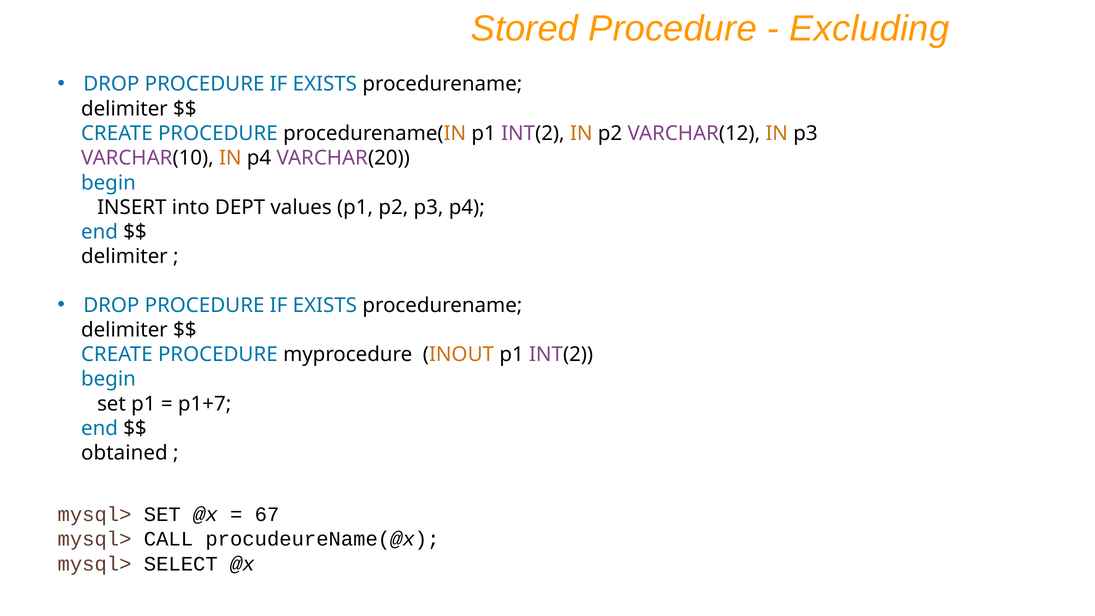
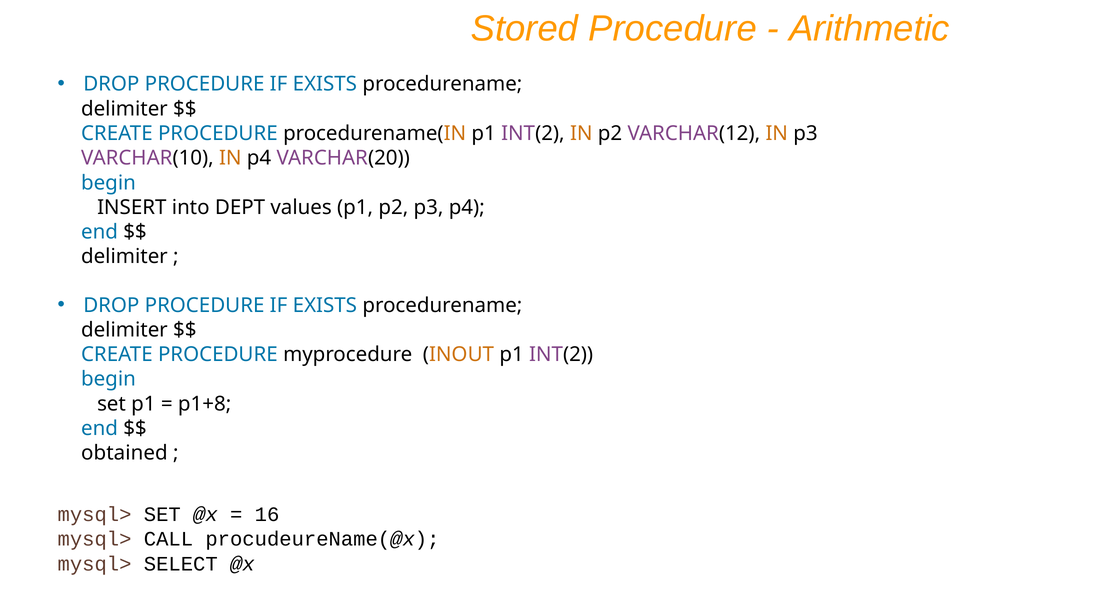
Excluding: Excluding -> Arithmetic
p1+7: p1+7 -> p1+8
67: 67 -> 16
